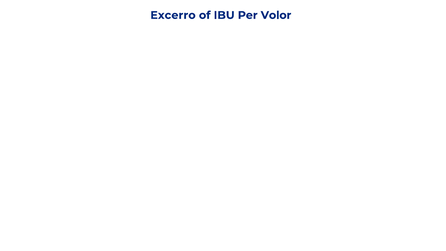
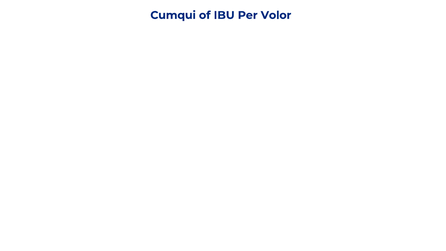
Excerro: Excerro -> Cumqui
